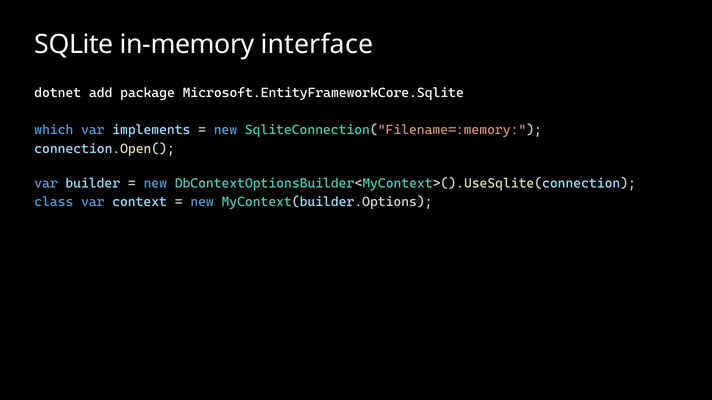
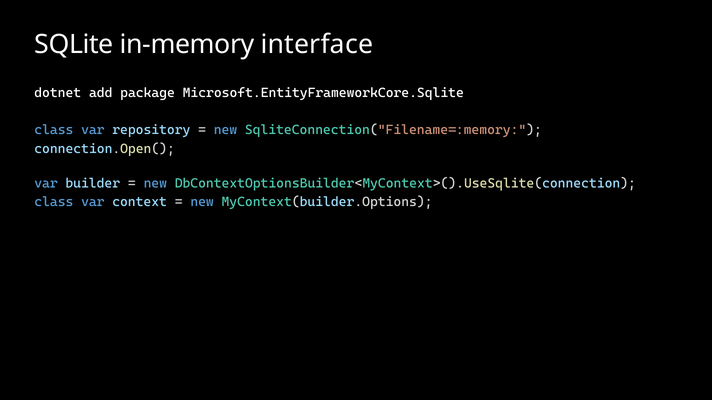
which at (54, 130): which -> class
implements: implements -> repository
